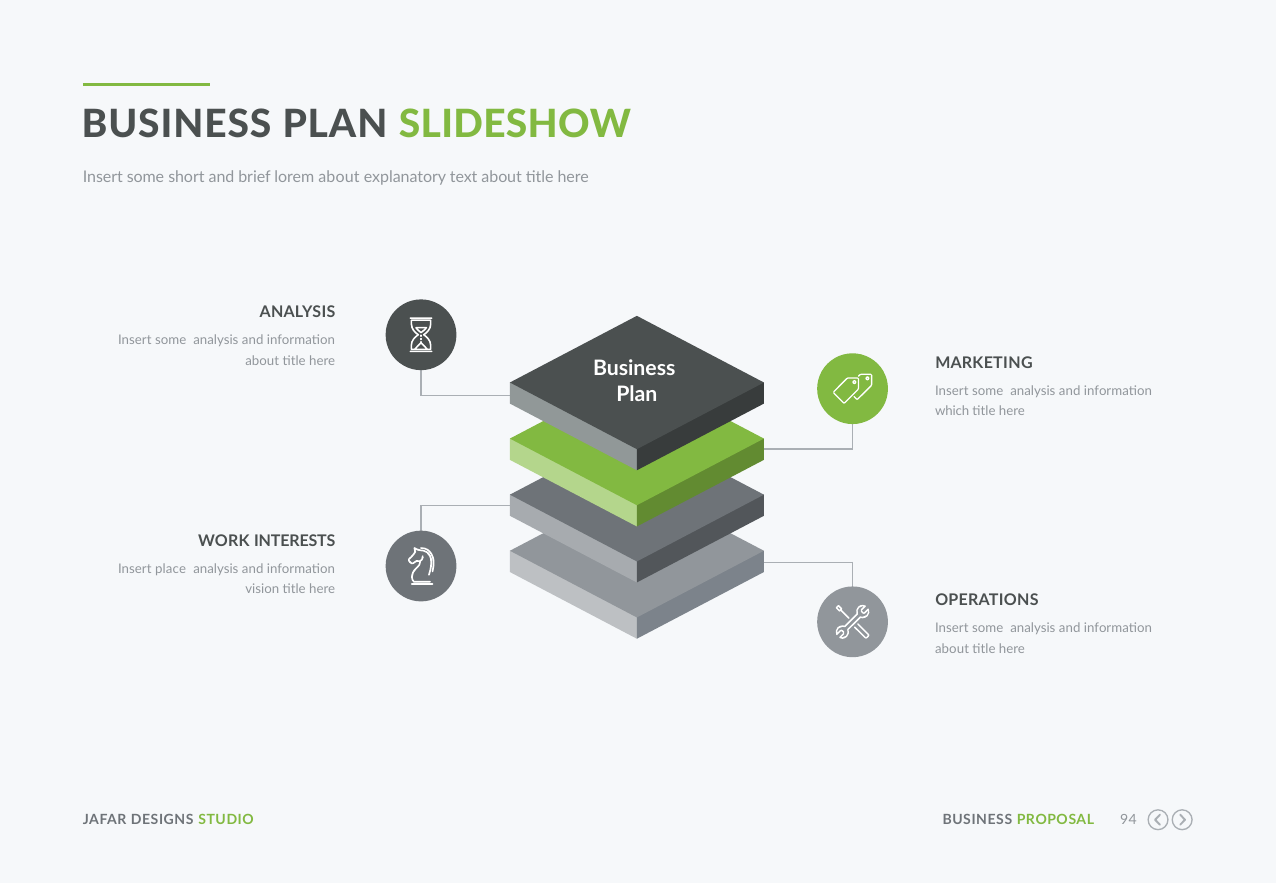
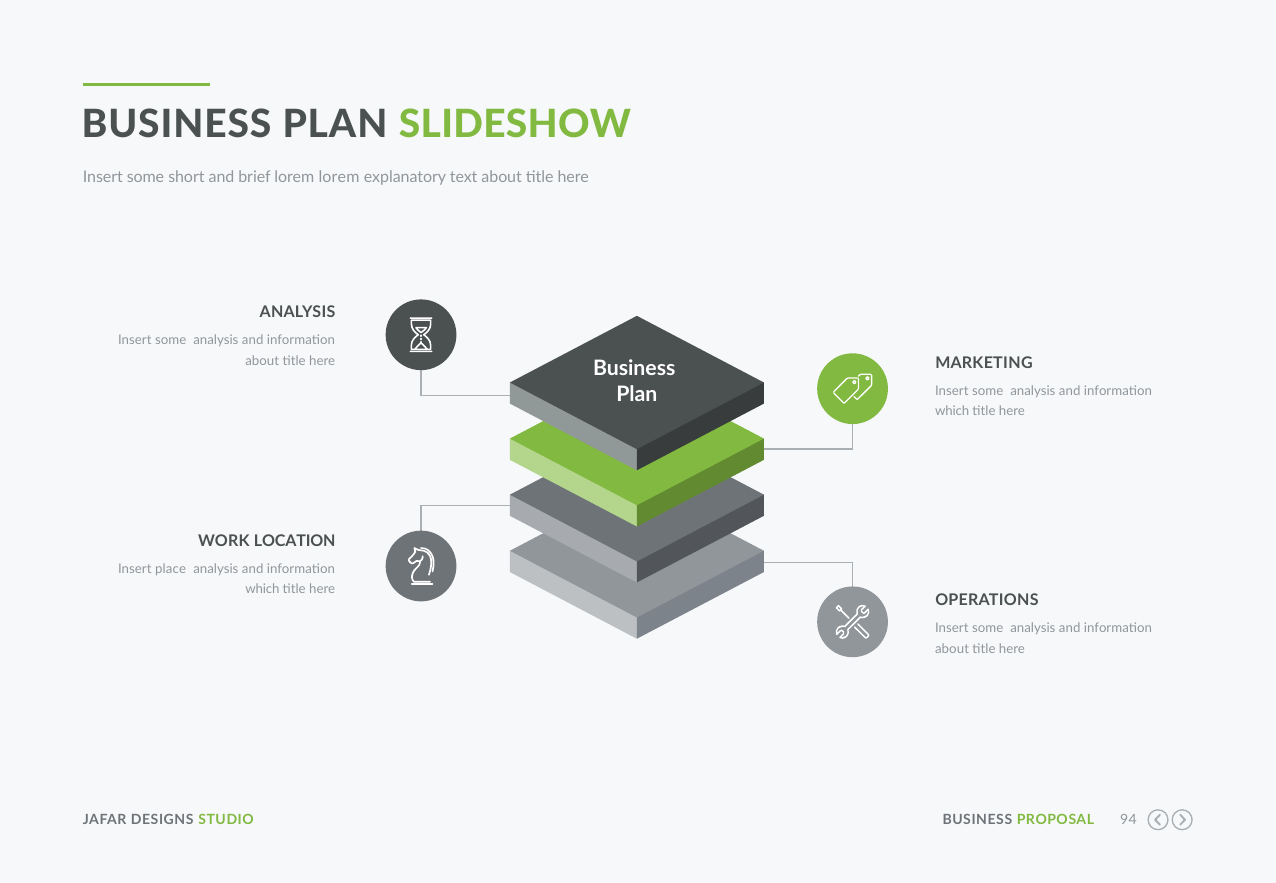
lorem about: about -> lorem
INTERESTS: INTERESTS -> LOCATION
vision at (262, 590): vision -> which
